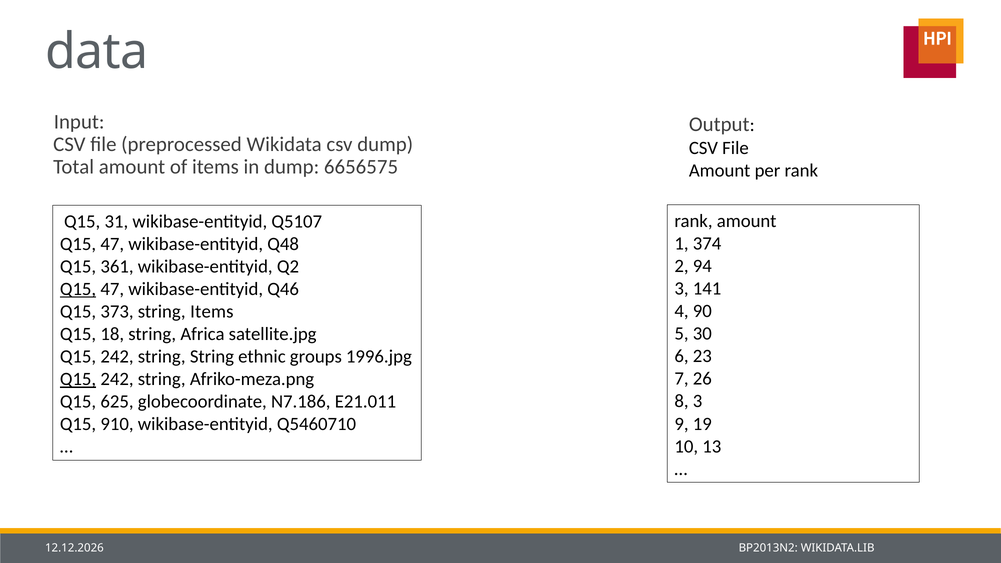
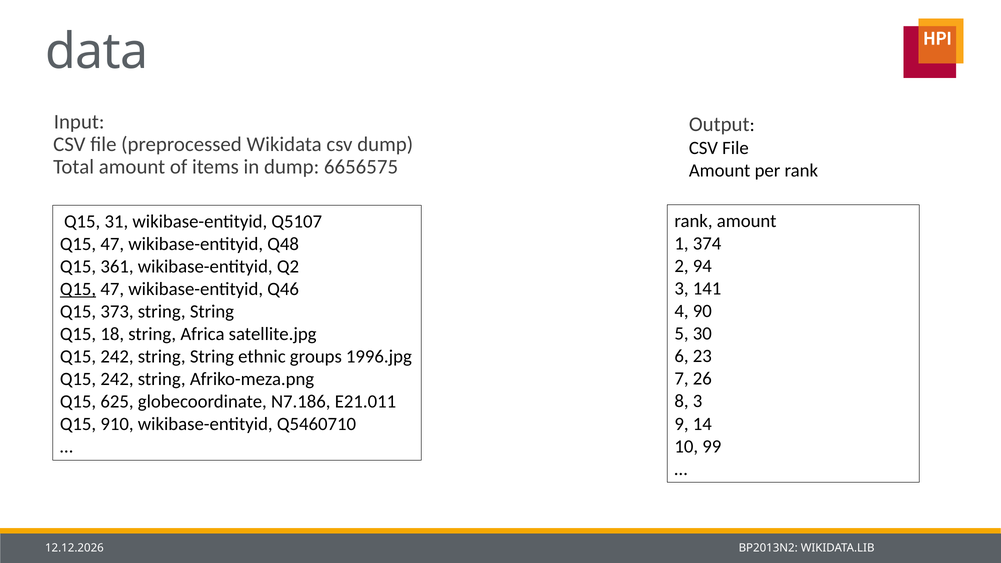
373 string Items: Items -> String
Q15 at (78, 379) underline: present -> none
19: 19 -> 14
13: 13 -> 99
